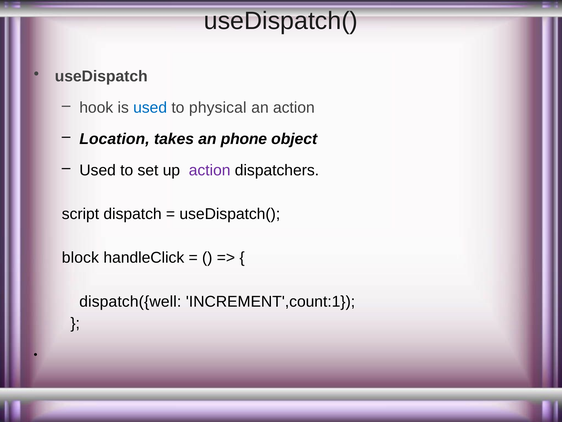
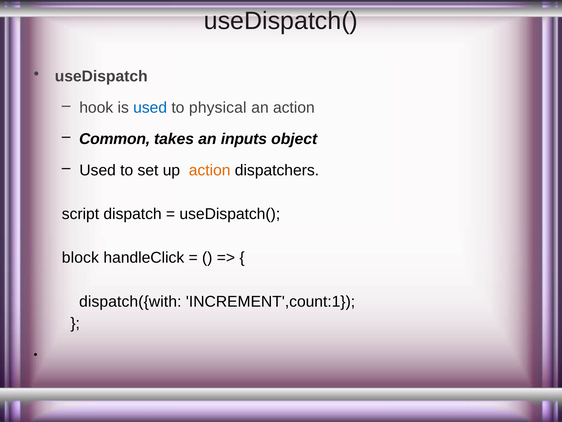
Location: Location -> Common
phone: phone -> inputs
action at (210, 170) colour: purple -> orange
dispatch({well: dispatch({well -> dispatch({with
